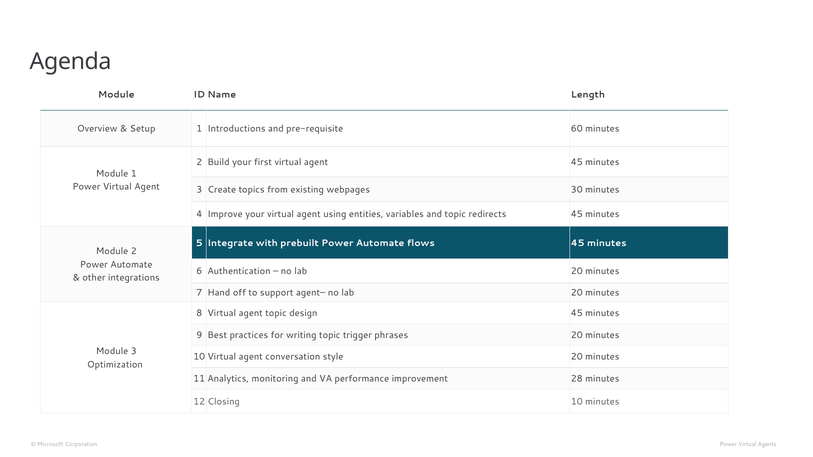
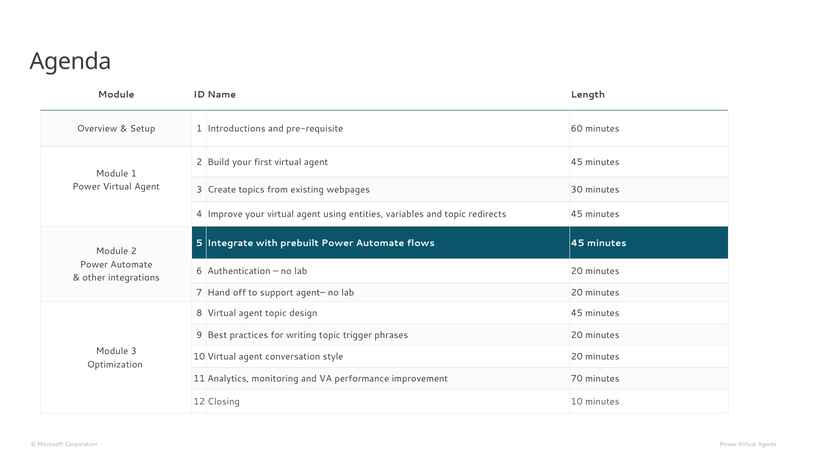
28: 28 -> 70
